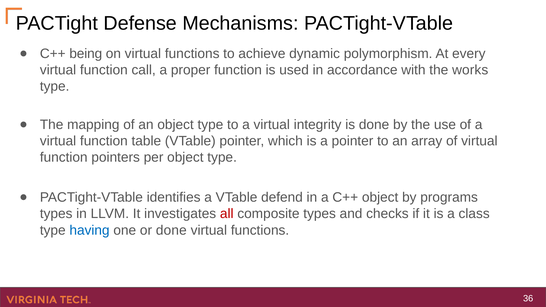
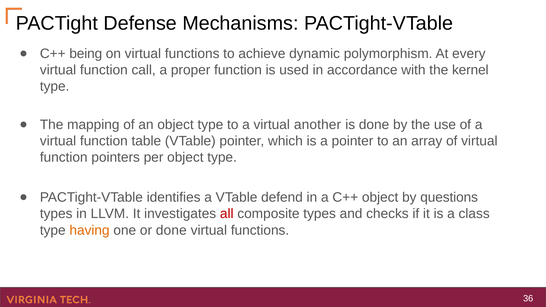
works: works -> kernel
integrity: integrity -> another
programs: programs -> questions
having colour: blue -> orange
